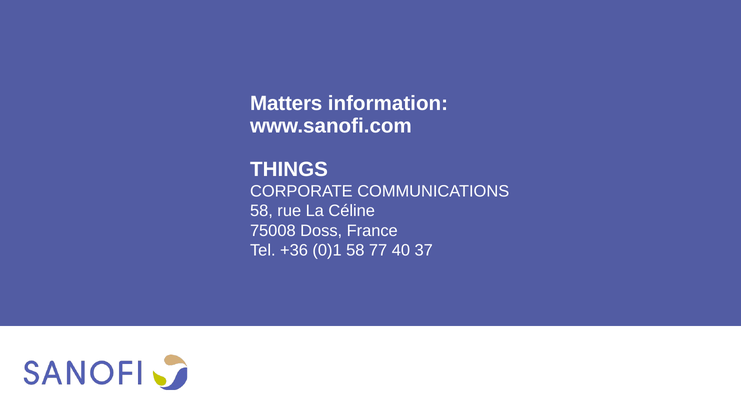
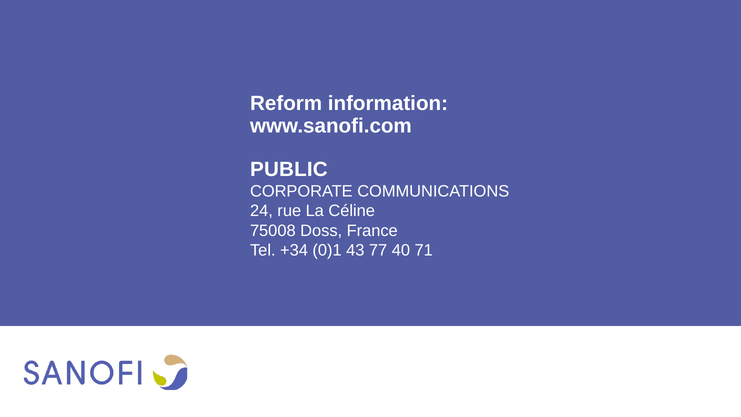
Matters: Matters -> Reform
THINGS: THINGS -> PUBLIC
58 at (261, 211): 58 -> 24
+36: +36 -> +34
0)1 58: 58 -> 43
37: 37 -> 71
